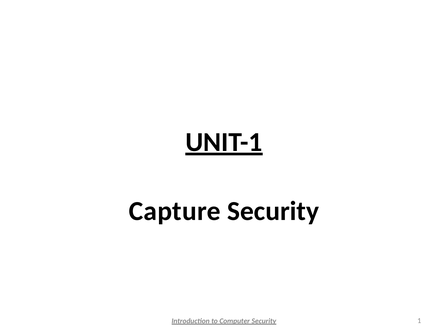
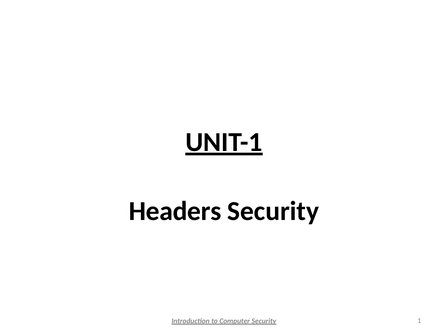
Capture: Capture -> Headers
